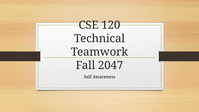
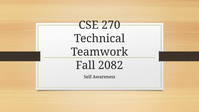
120: 120 -> 270
2047: 2047 -> 2082
